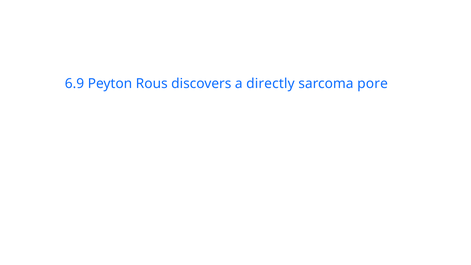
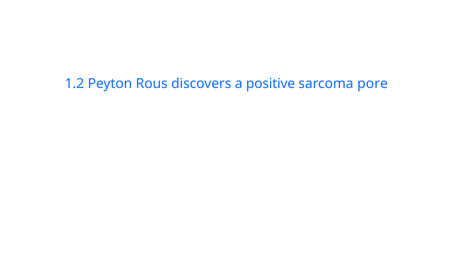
6.9: 6.9 -> 1.2
directly: directly -> positive
